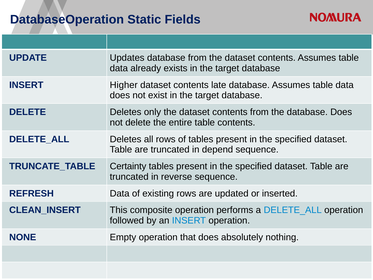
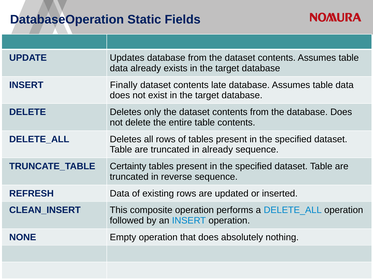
Higher: Higher -> Finally
in depend: depend -> already
